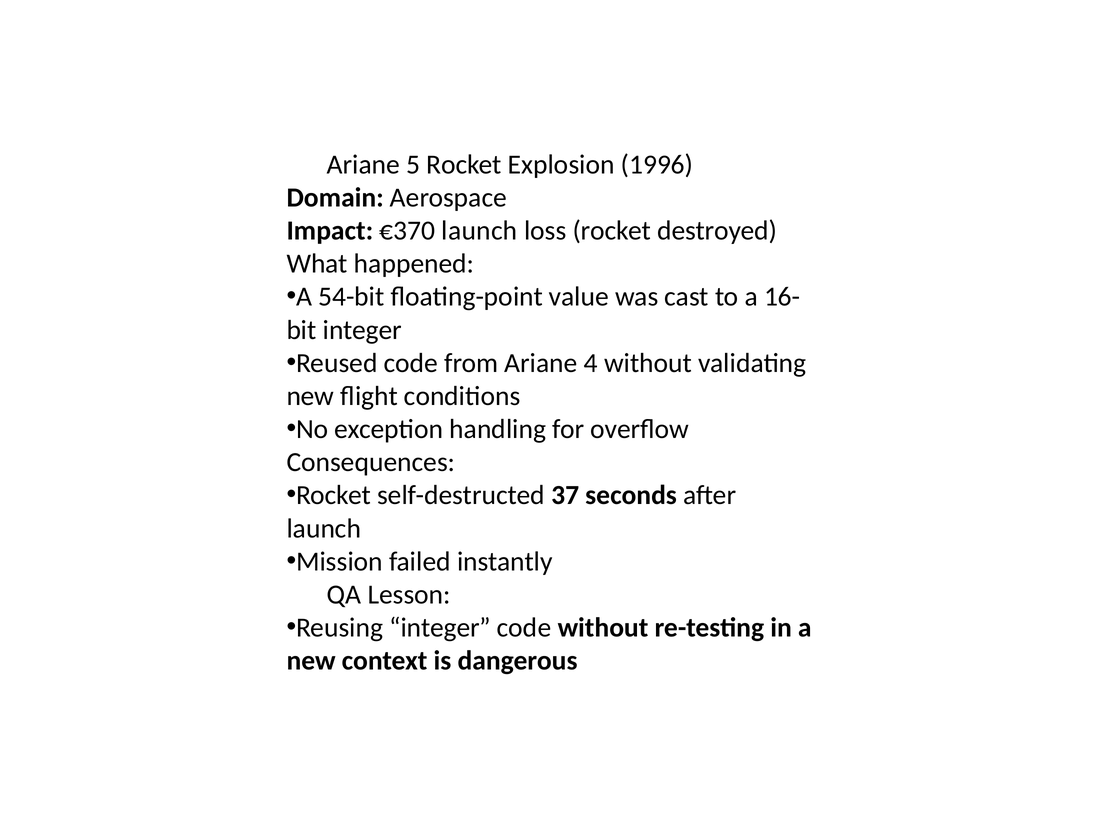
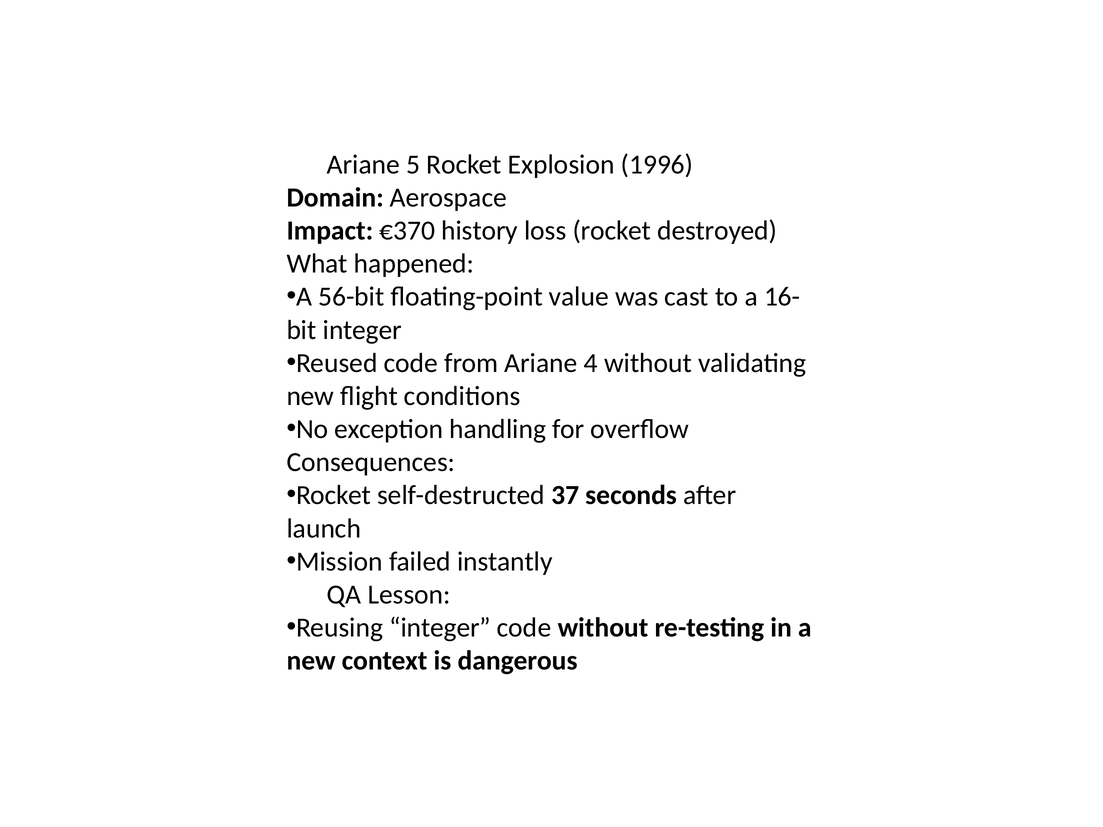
€370 launch: launch -> history
54-bit: 54-bit -> 56-bit
